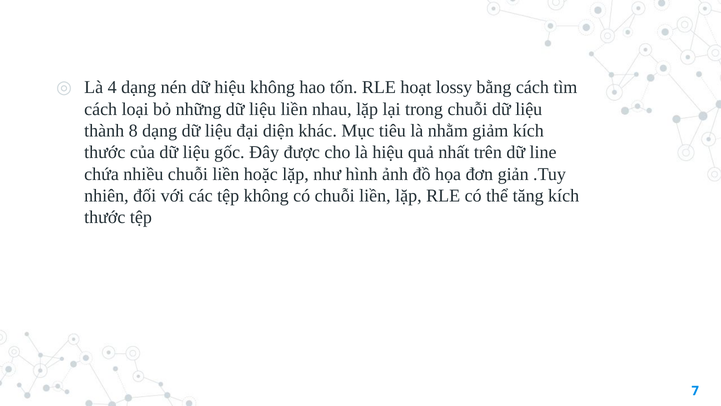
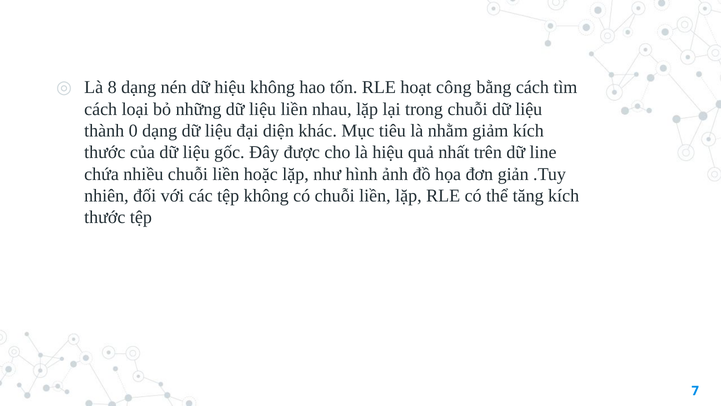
4: 4 -> 8
lossy: lossy -> công
8: 8 -> 0
